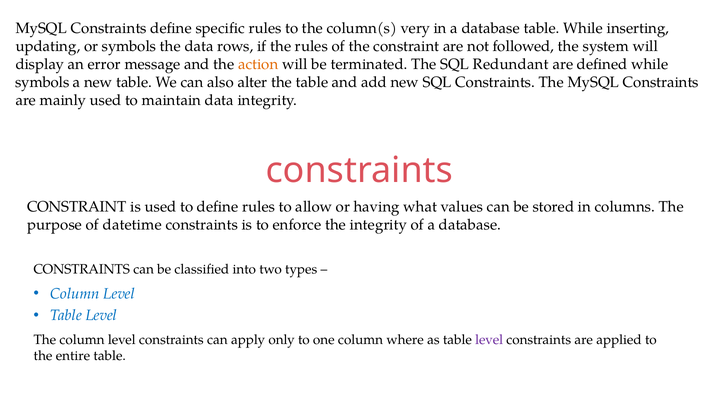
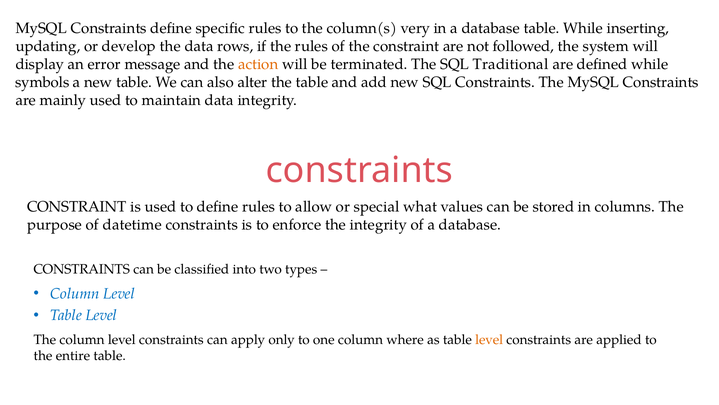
or symbols: symbols -> develop
Redundant: Redundant -> Traditional
having: having -> special
level at (489, 339) colour: purple -> orange
